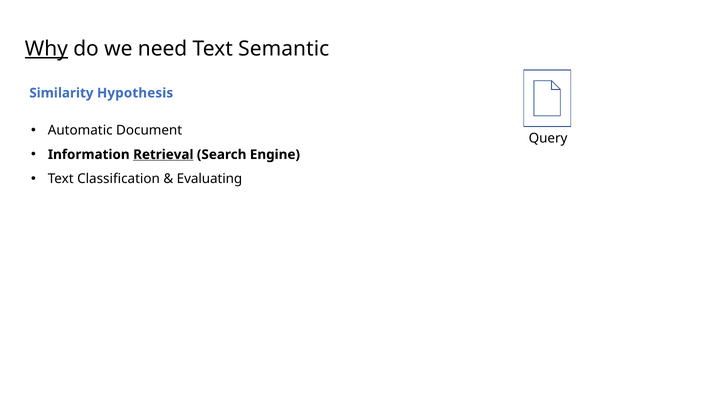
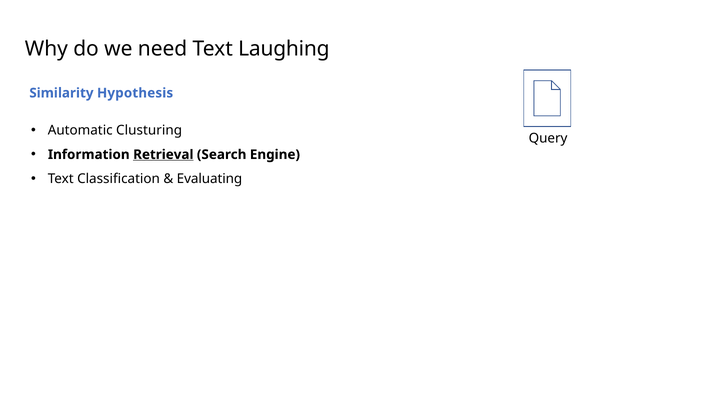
Why underline: present -> none
Semantic: Semantic -> Laughing
Document: Document -> Clusturing
